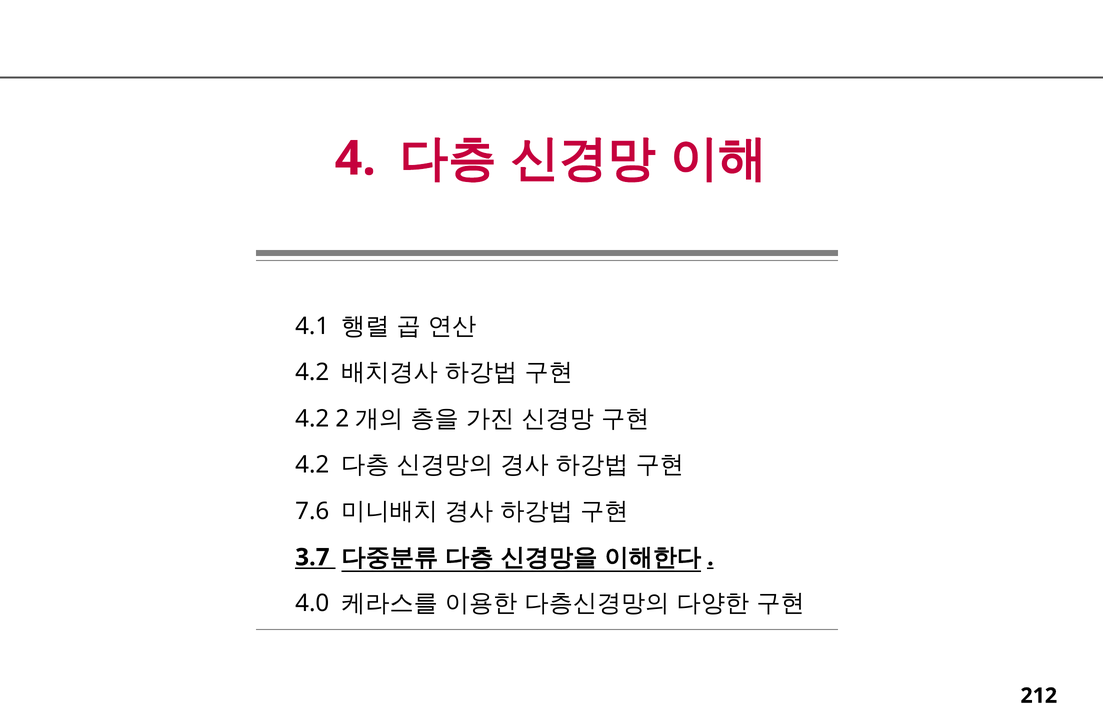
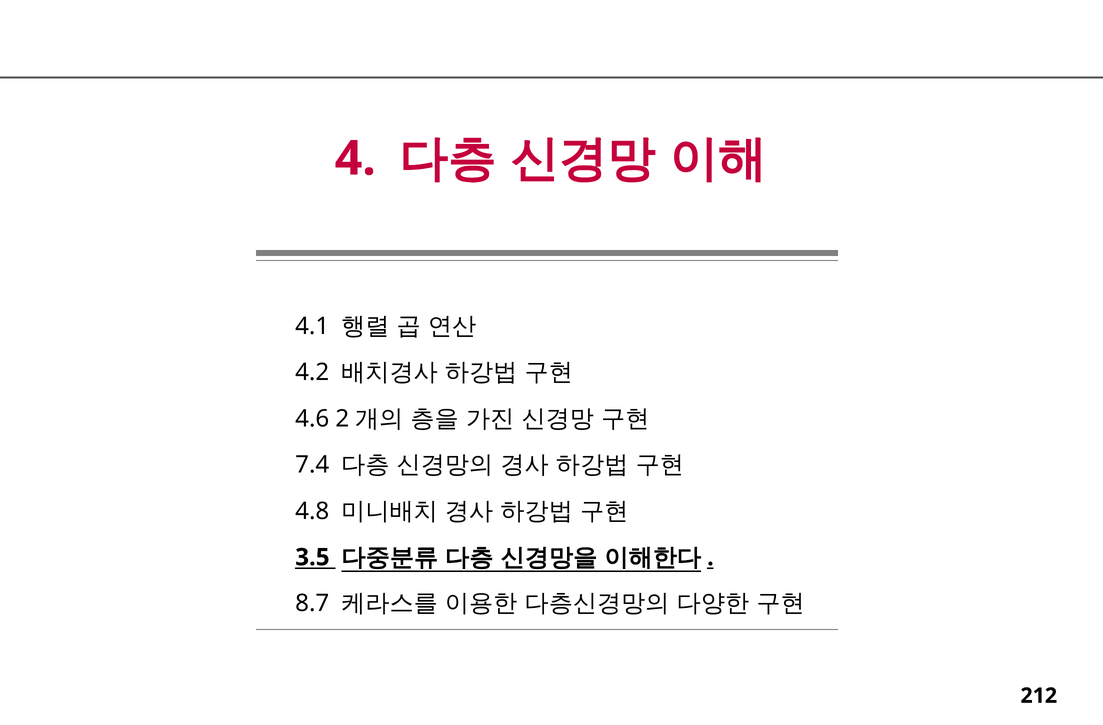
4.2 at (312, 418): 4.2 -> 4.6
4.2 at (312, 465): 4.2 -> 7.4
7.6: 7.6 -> 4.8
3.7: 3.7 -> 3.5
4.0: 4.0 -> 8.7
